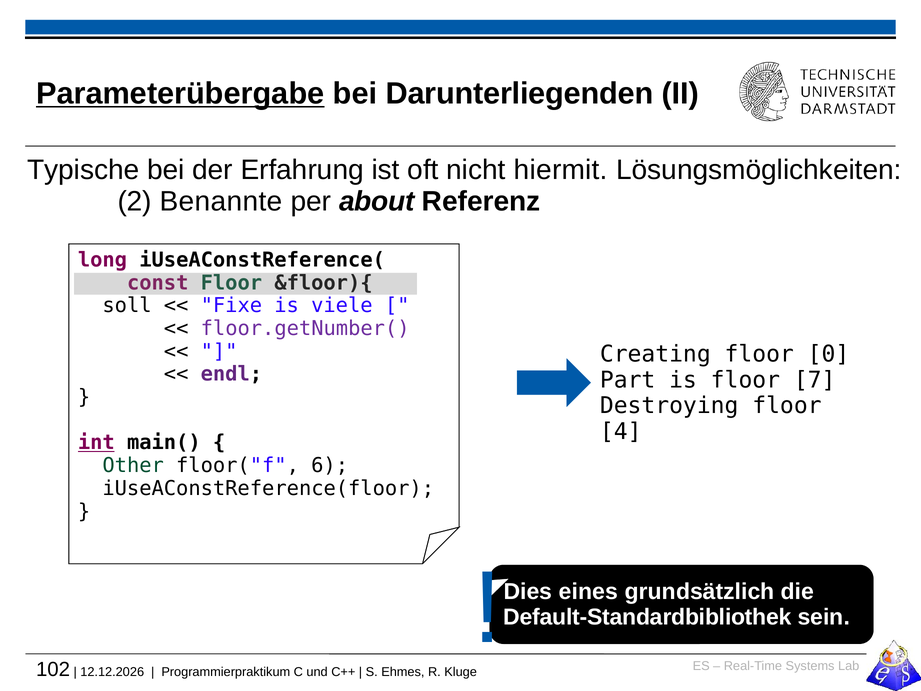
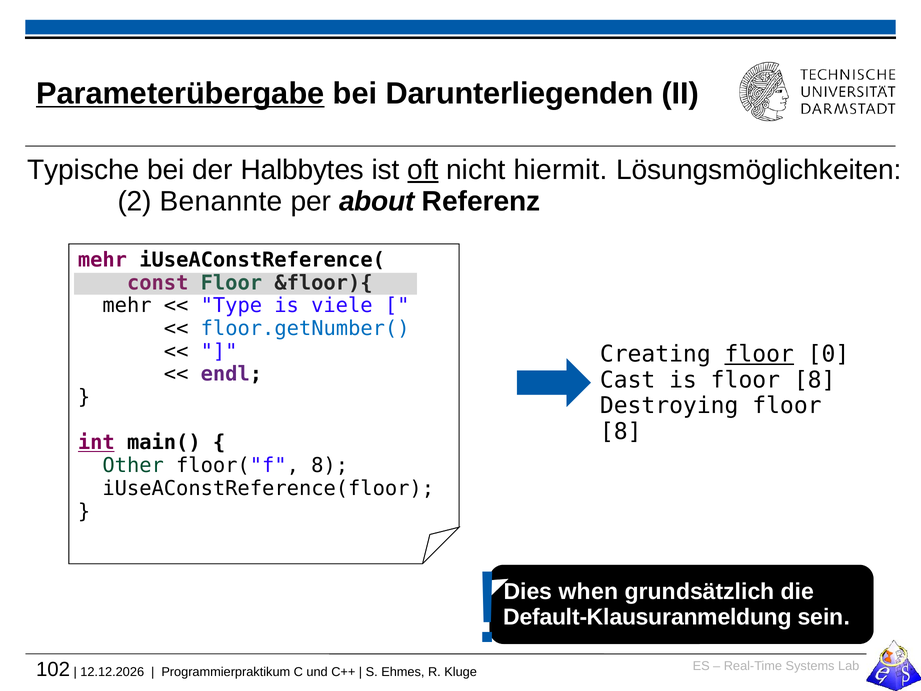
Erfahrung: Erfahrung -> Halbbytes
oft underline: none -> present
long at (102, 260): long -> mehr
soll at (127, 306): soll -> mehr
Fixe: Fixe -> Type
floor.getNumber( colour: purple -> blue
floor at (759, 354) underline: none -> present
Part: Part -> Cast
is floor 7: 7 -> 8
4 at (621, 431): 4 -> 8
floor("f 6: 6 -> 8
eines: eines -> when
Default-Standardbibliothek: Default-Standardbibliothek -> Default-Klausuranmeldung
